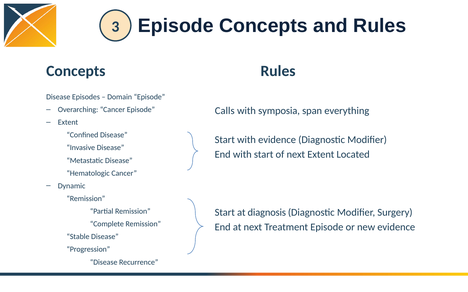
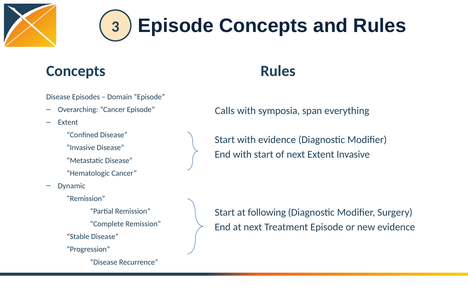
Extent Located: Located -> Invasive
diagnosis: diagnosis -> following
